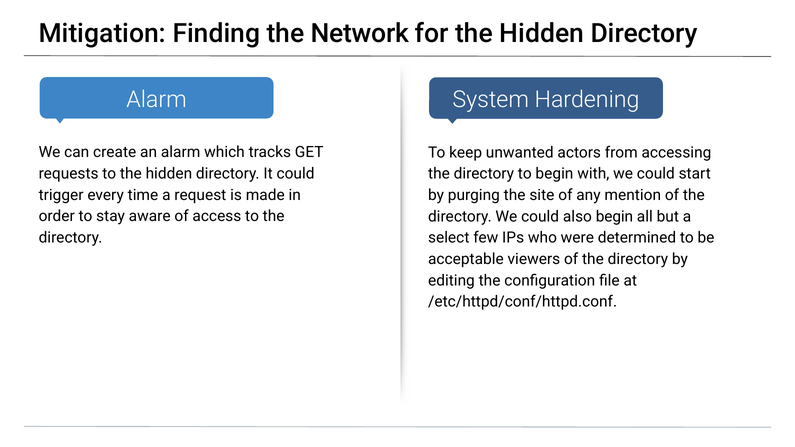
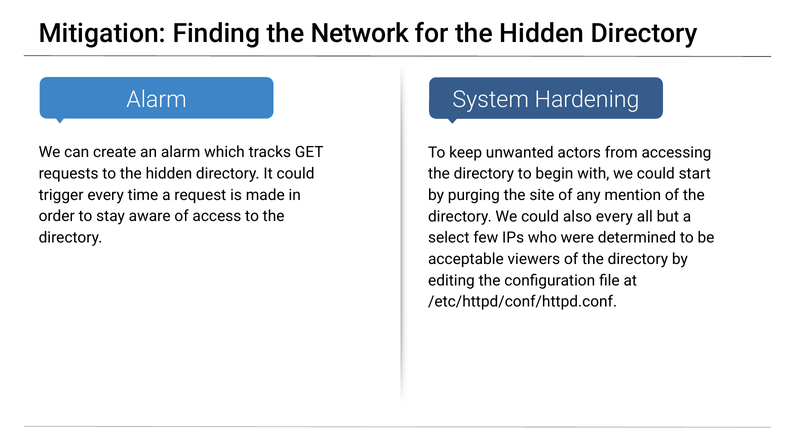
also begin: begin -> every
